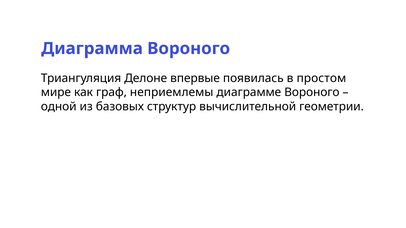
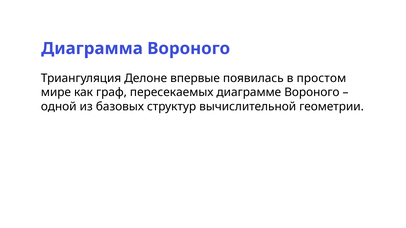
неприемлемы: неприемлемы -> пересекаемых
